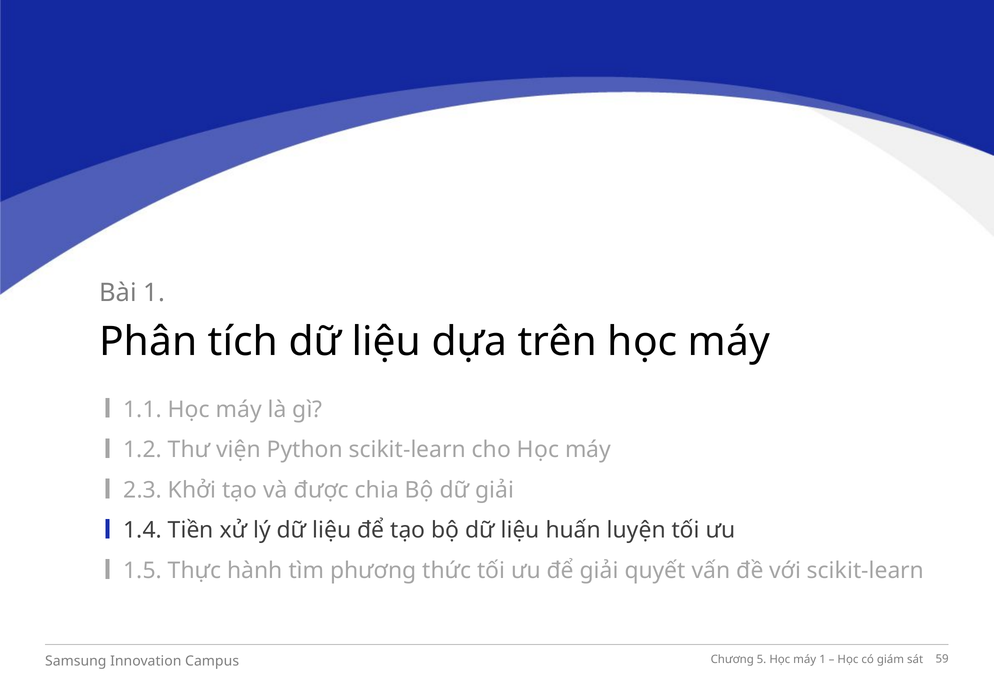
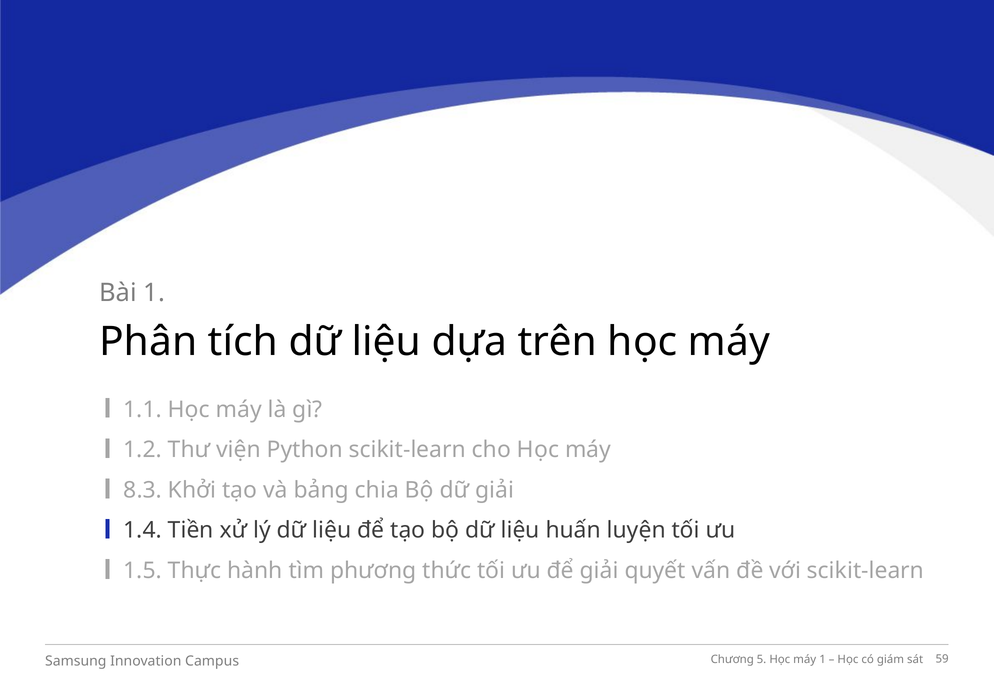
2.3: 2.3 -> 8.3
được: được -> bảng
